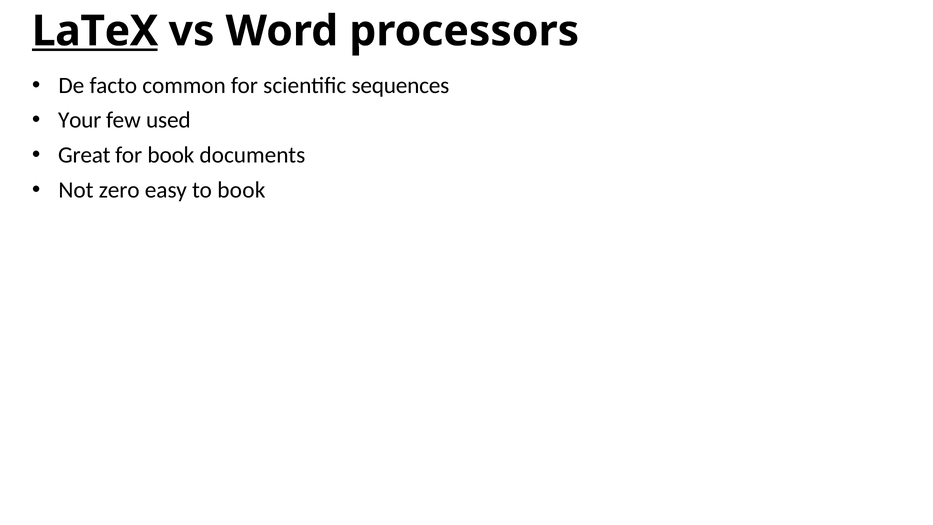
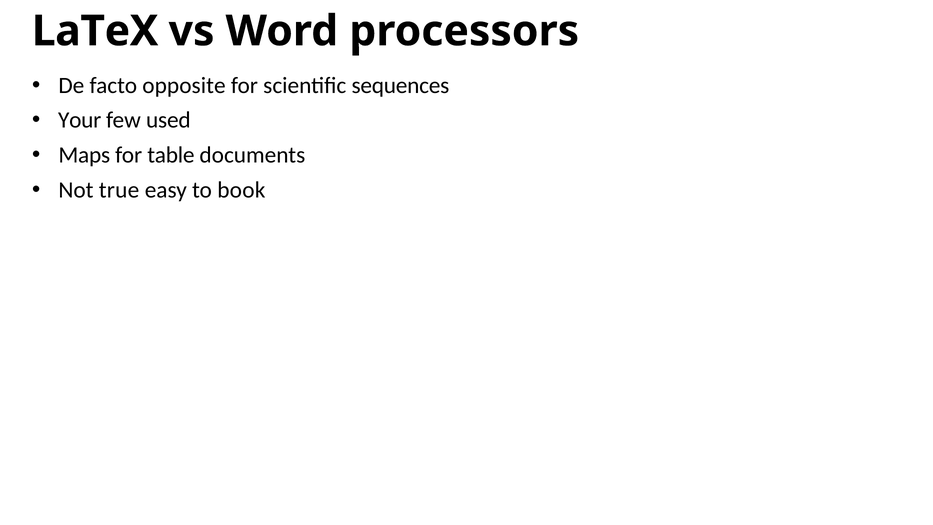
LaTeX underline: present -> none
common: common -> opposite
Great: Great -> Maps
for book: book -> table
zero: zero -> true
